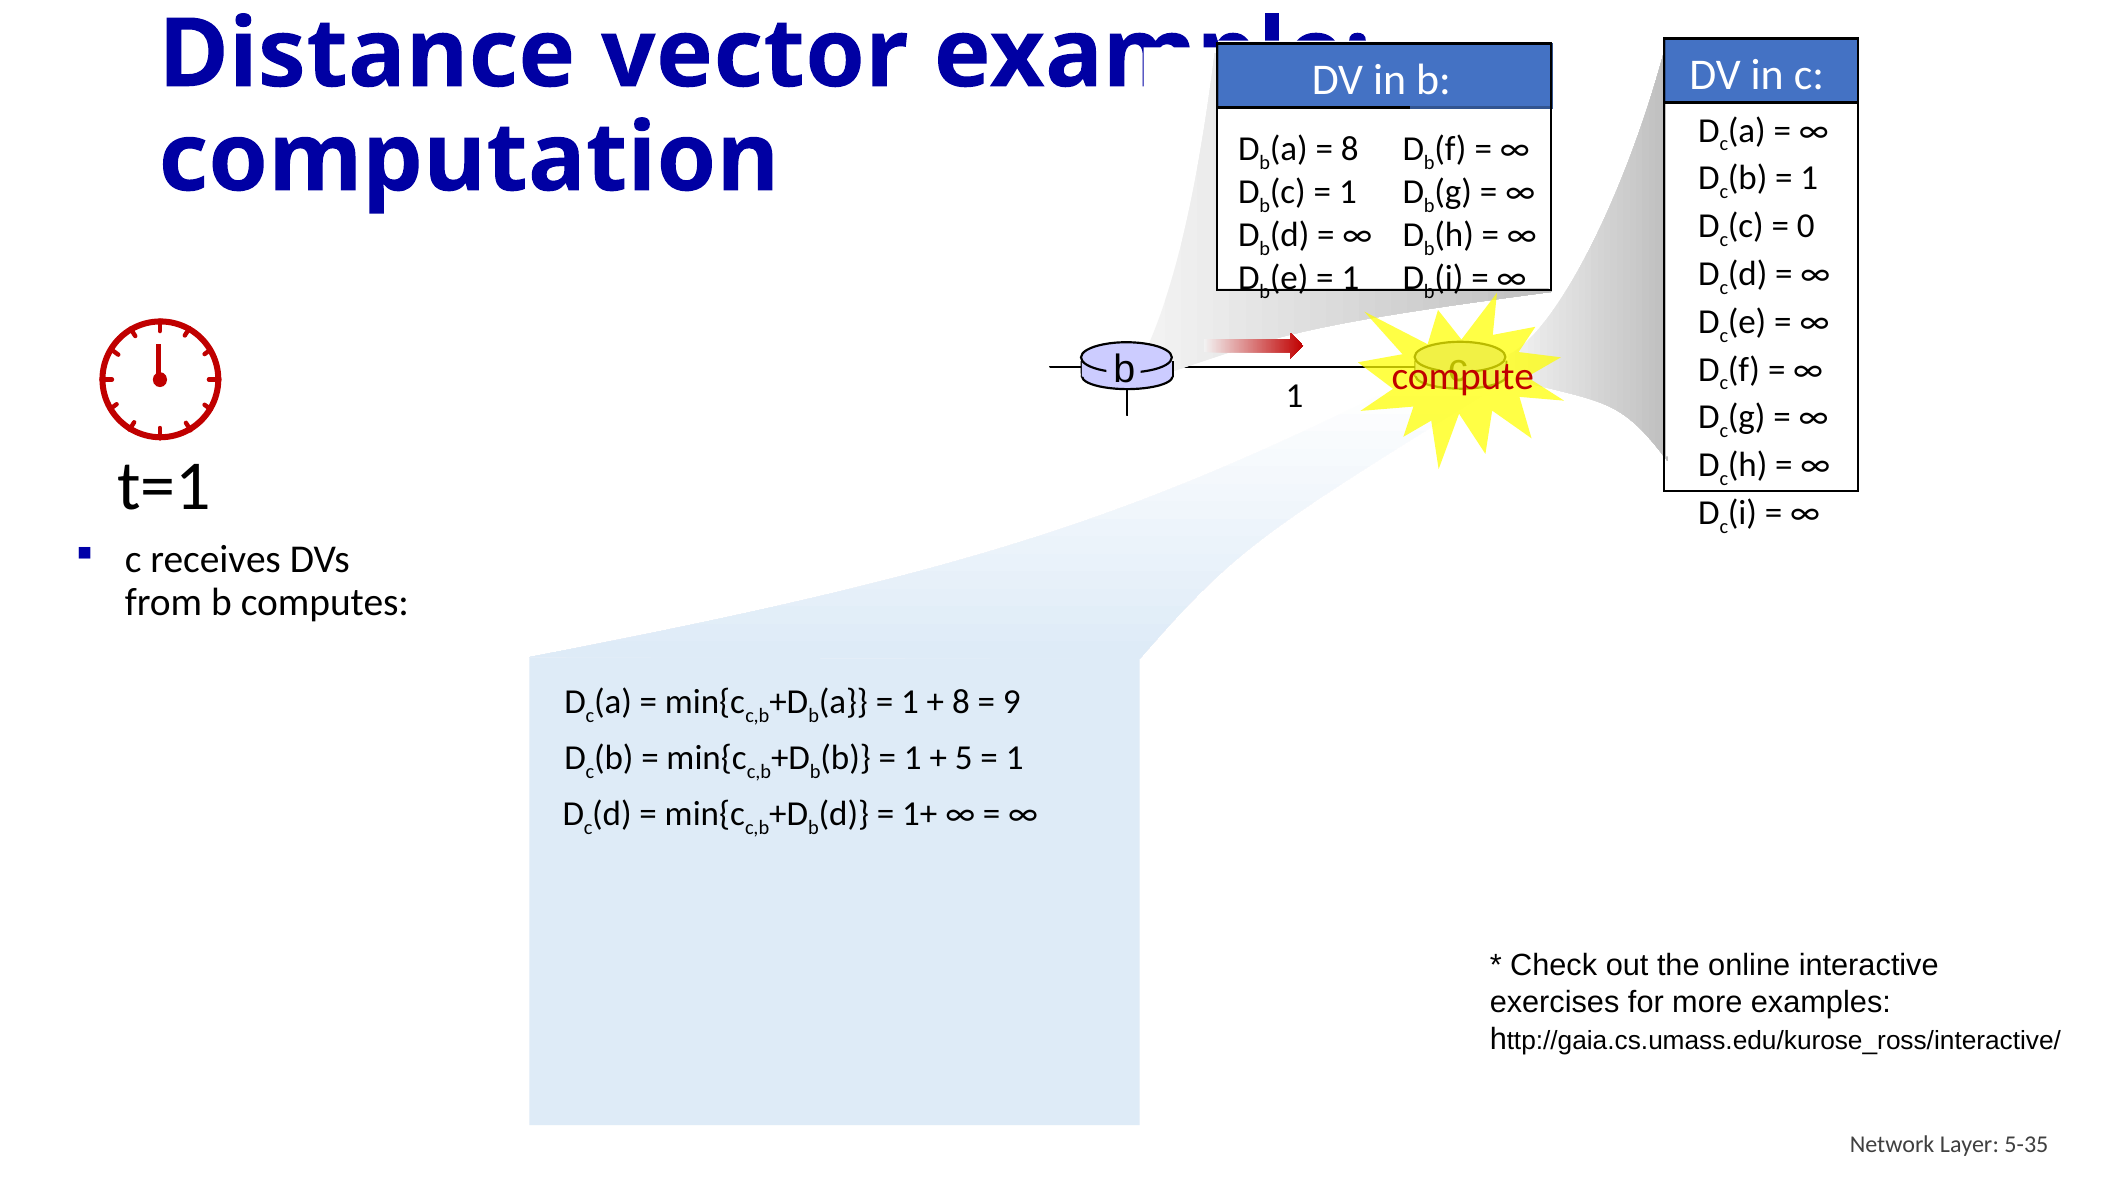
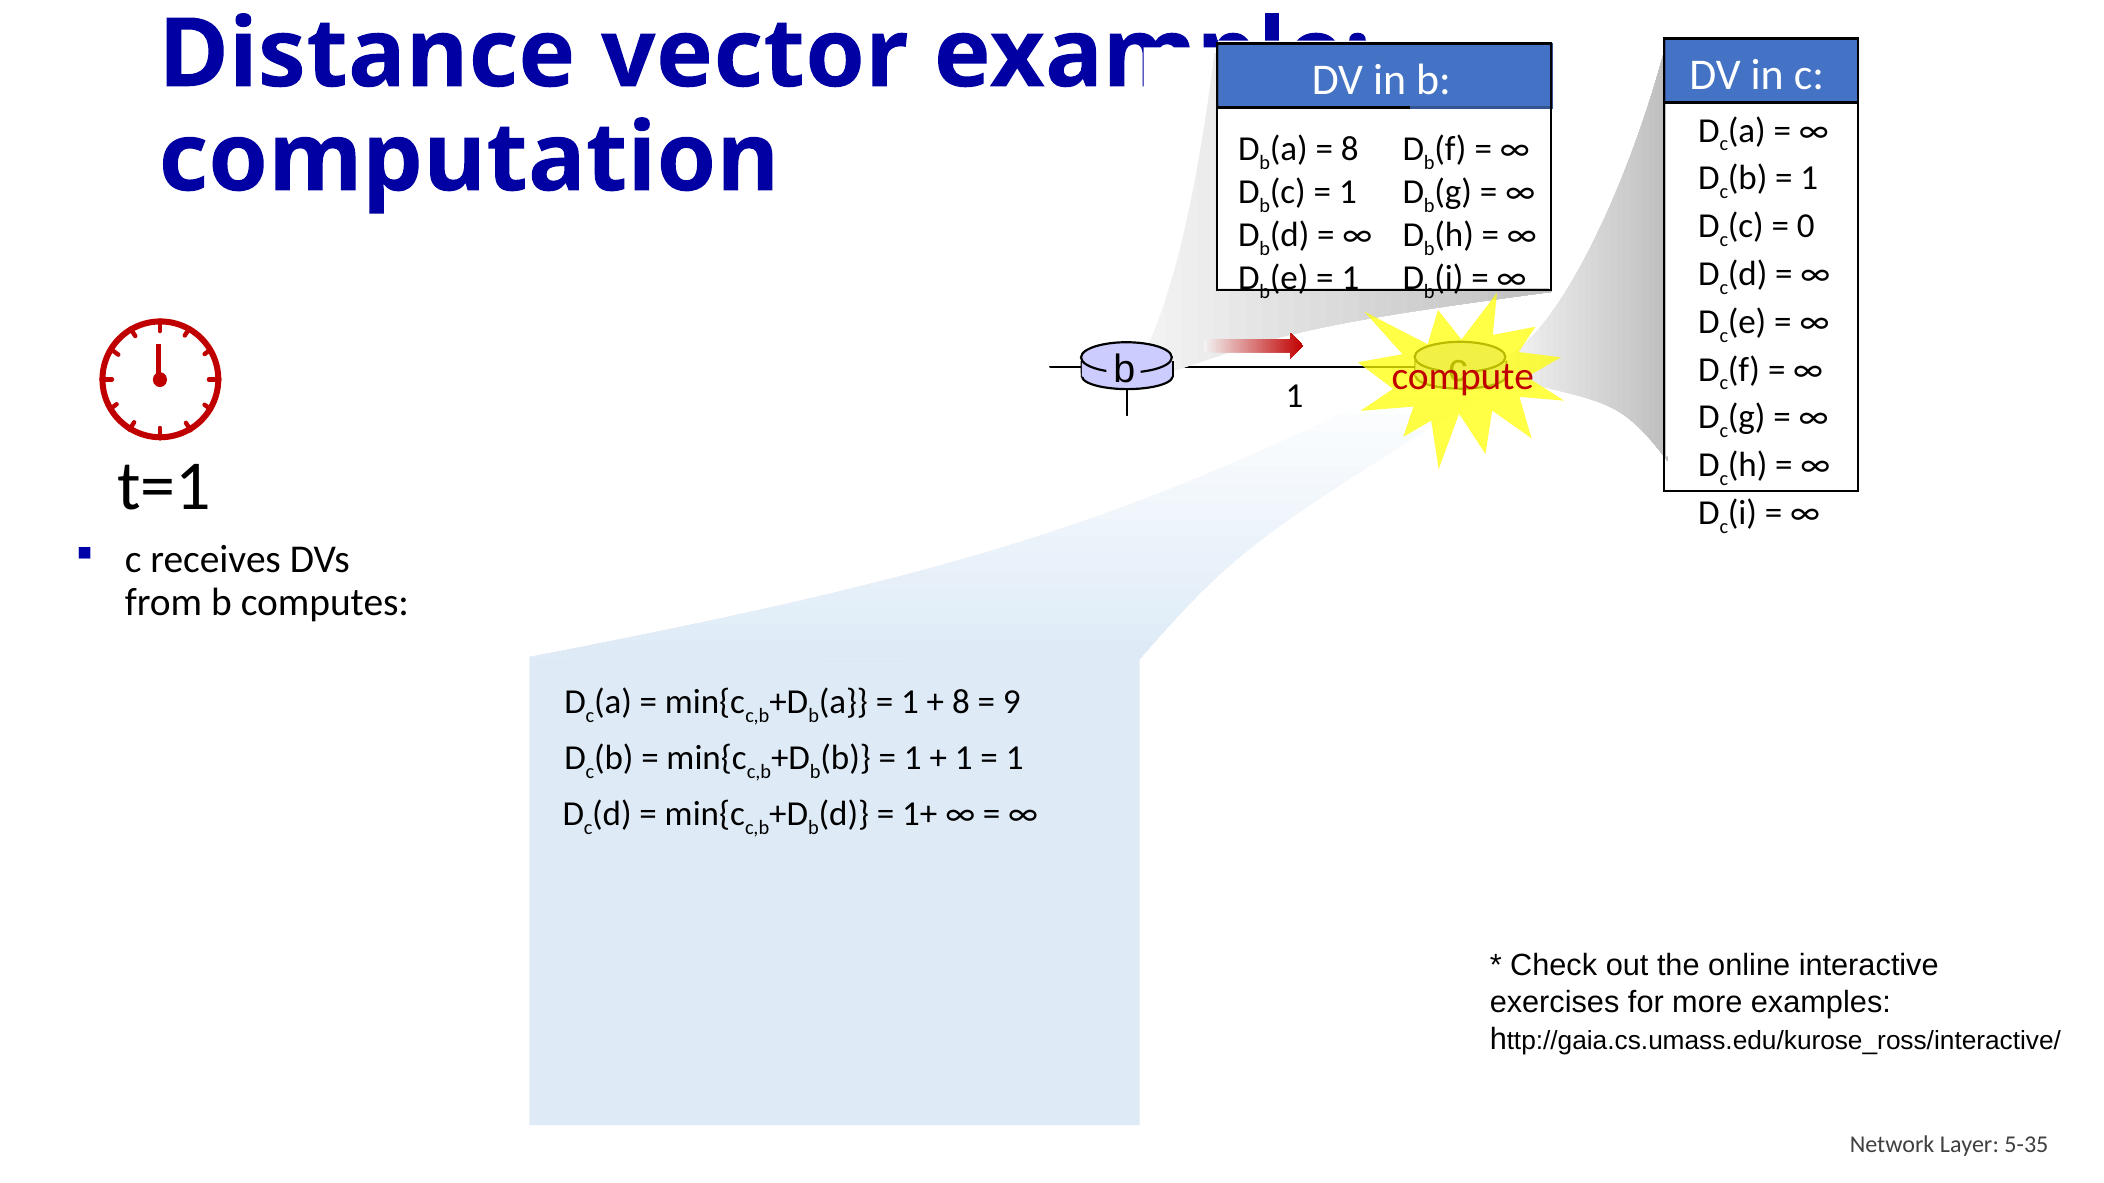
5 at (964, 758): 5 -> 1
